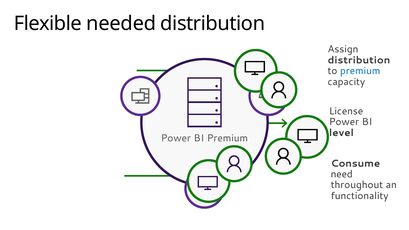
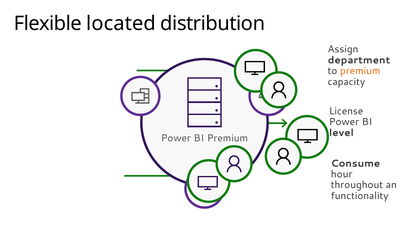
needed: needed -> located
distribution at (359, 60): distribution -> department
premium at (360, 71) colour: blue -> orange
need: need -> hour
